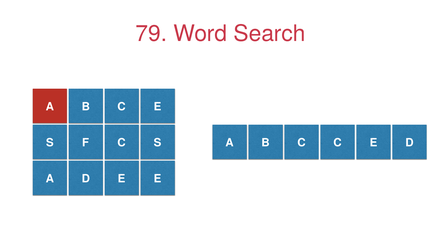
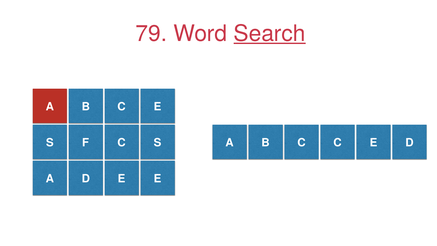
Search underline: none -> present
